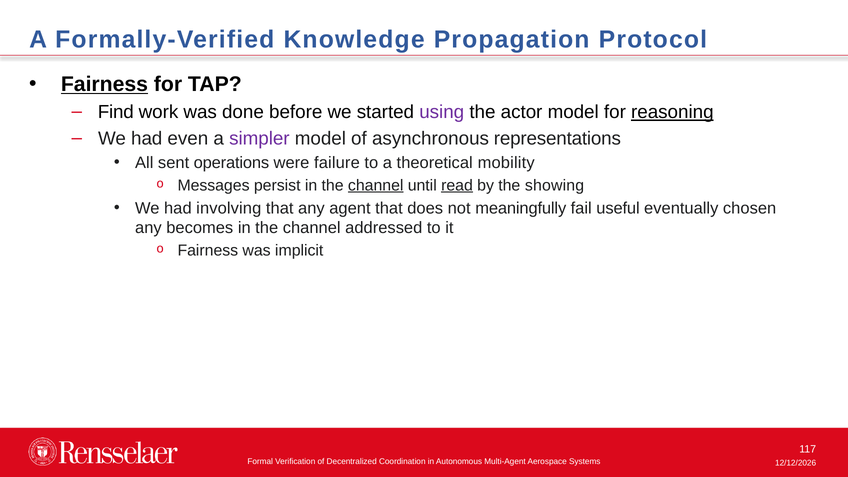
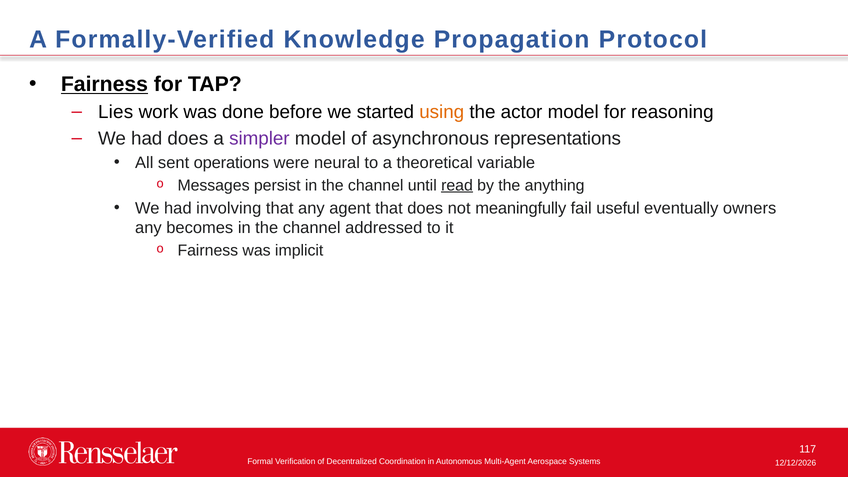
Find: Find -> Lies
using colour: purple -> orange
reasoning underline: present -> none
had even: even -> does
failure: failure -> neural
mobility: mobility -> variable
channel at (376, 185) underline: present -> none
showing: showing -> anything
chosen: chosen -> owners
